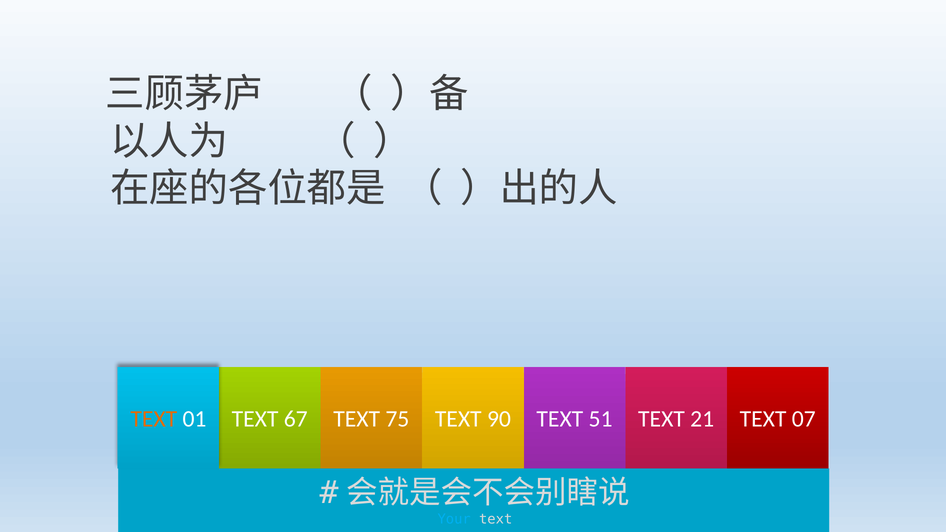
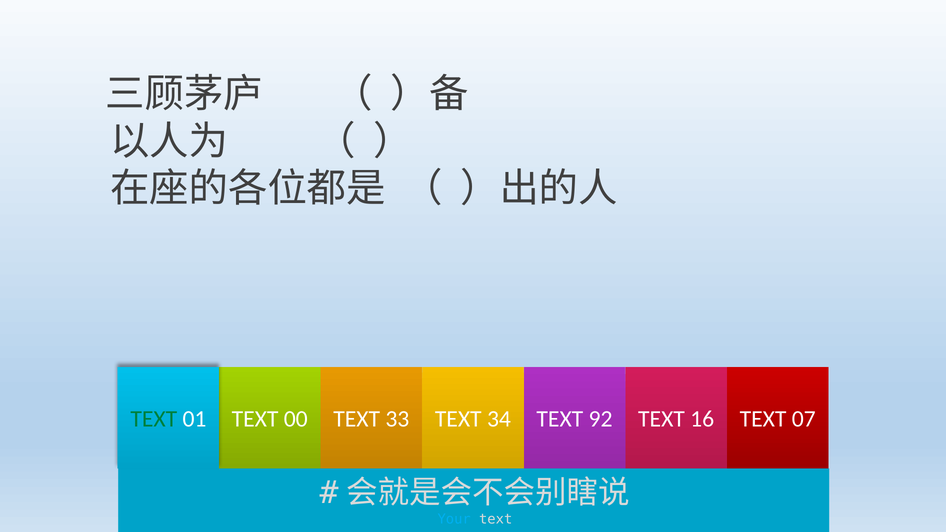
TEXT at (154, 419) colour: orange -> green
67: 67 -> 00
75: 75 -> 33
90: 90 -> 34
51: 51 -> 92
21: 21 -> 16
